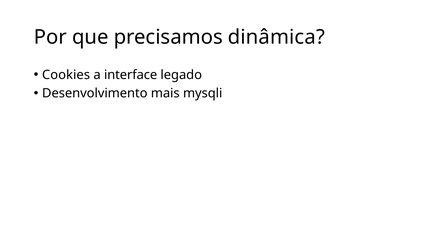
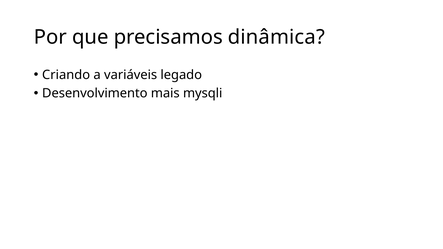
Cookies: Cookies -> Criando
interface: interface -> variáveis
